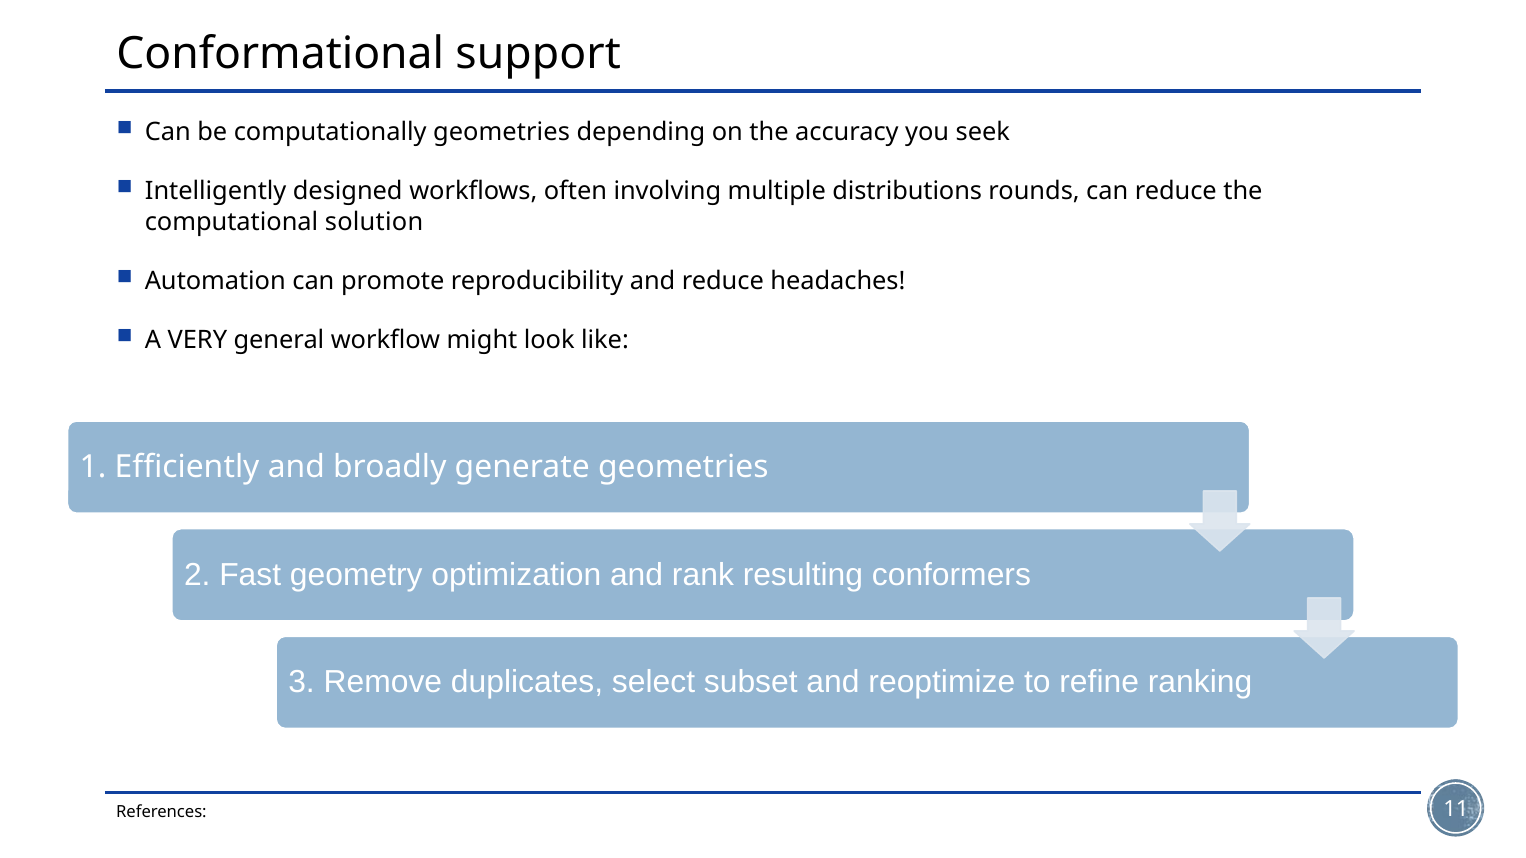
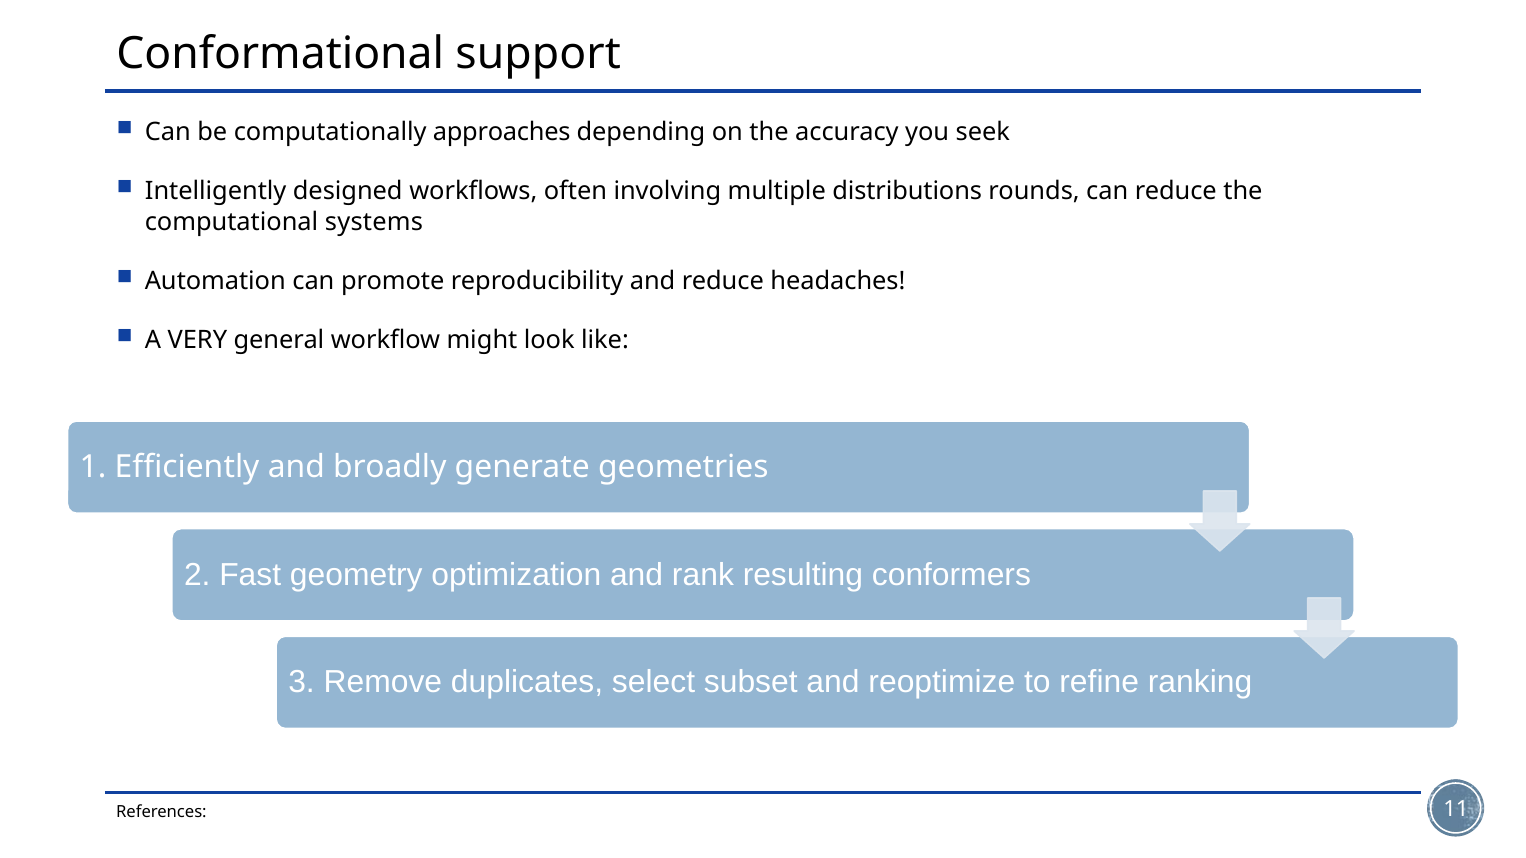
computationally geometries: geometries -> approaches
solution: solution -> systems
